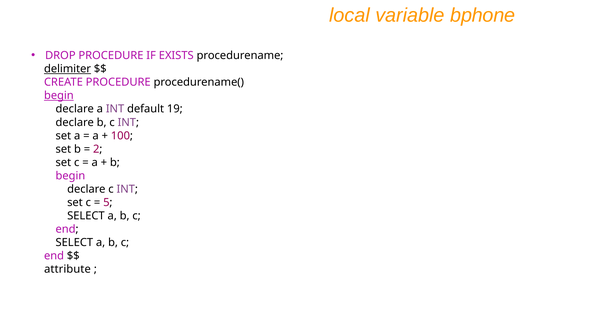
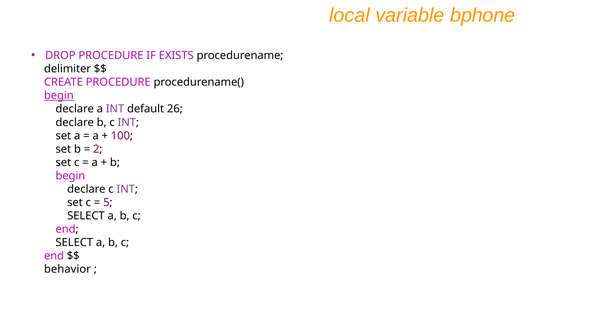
delimiter underline: present -> none
19: 19 -> 26
attribute: attribute -> behavior
